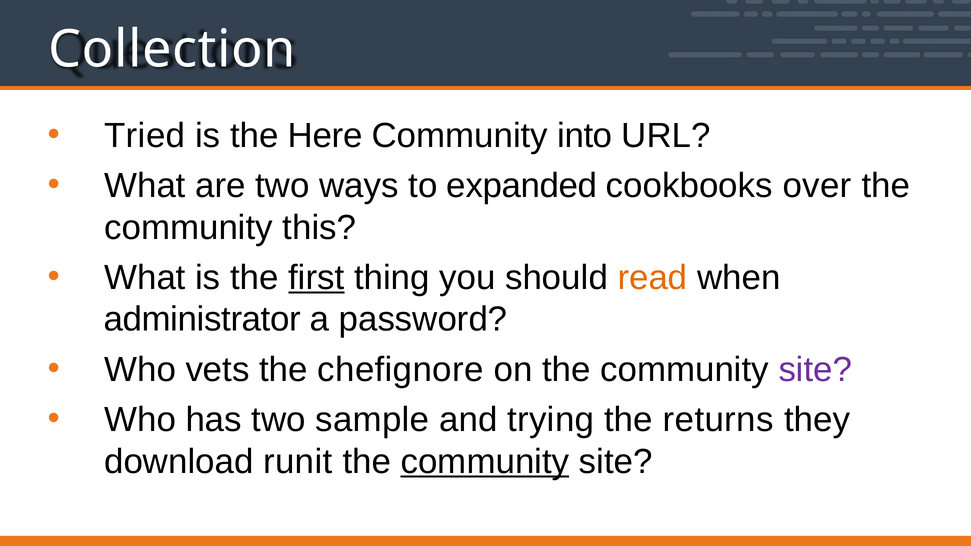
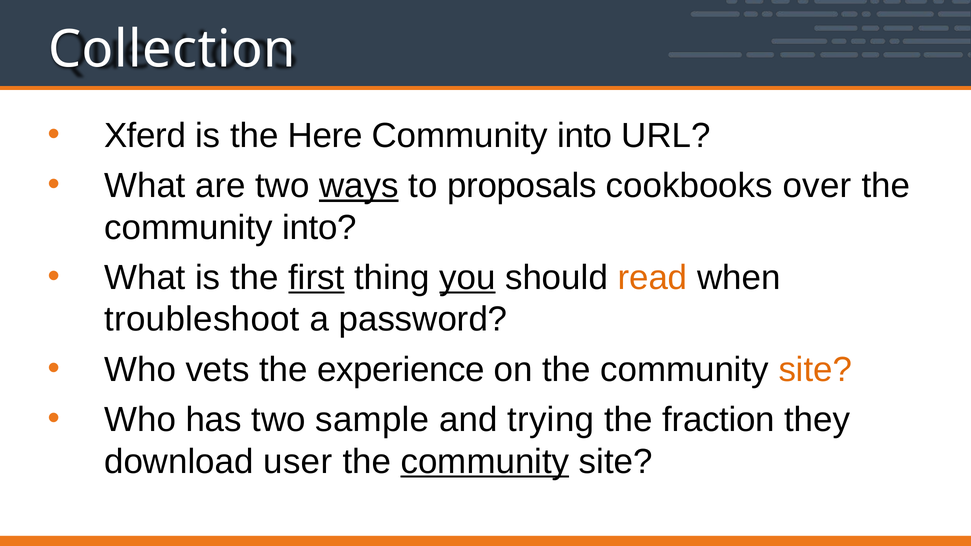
Tried: Tried -> Xferd
ways underline: none -> present
expanded: expanded -> proposals
this at (319, 228): this -> into
you underline: none -> present
administrator: administrator -> troubleshoot
chefignore: chefignore -> experience
site at (815, 370) colour: purple -> orange
returns: returns -> fraction
runit: runit -> user
